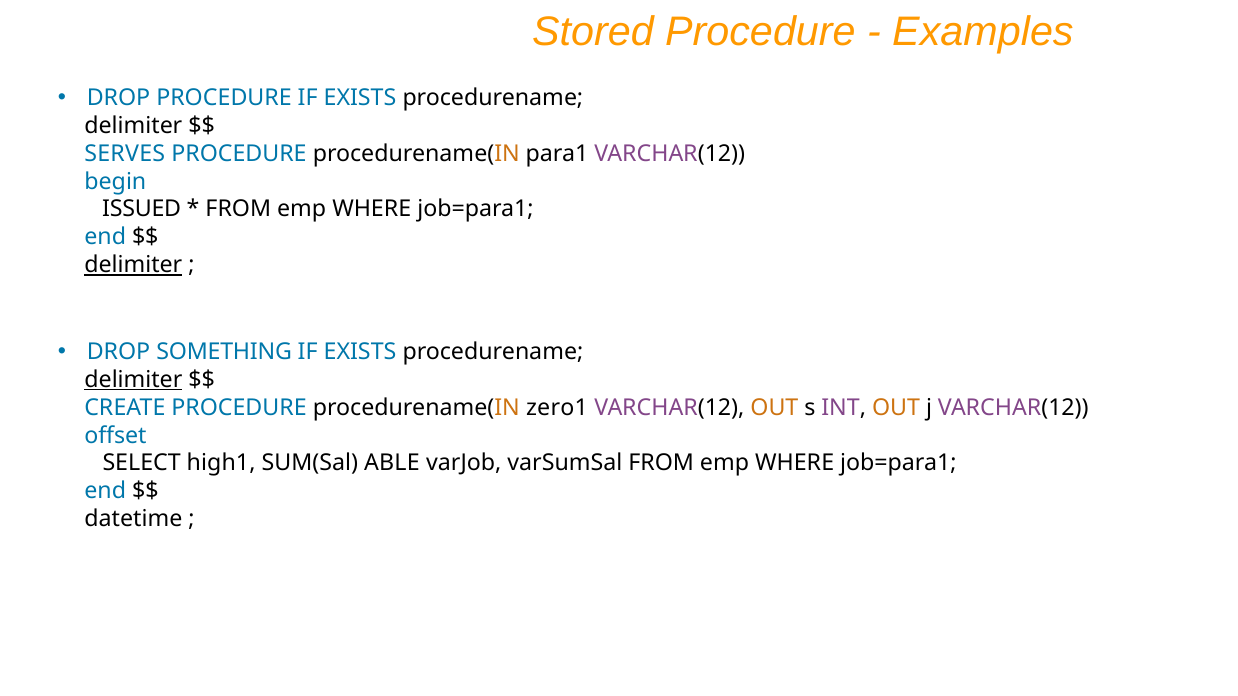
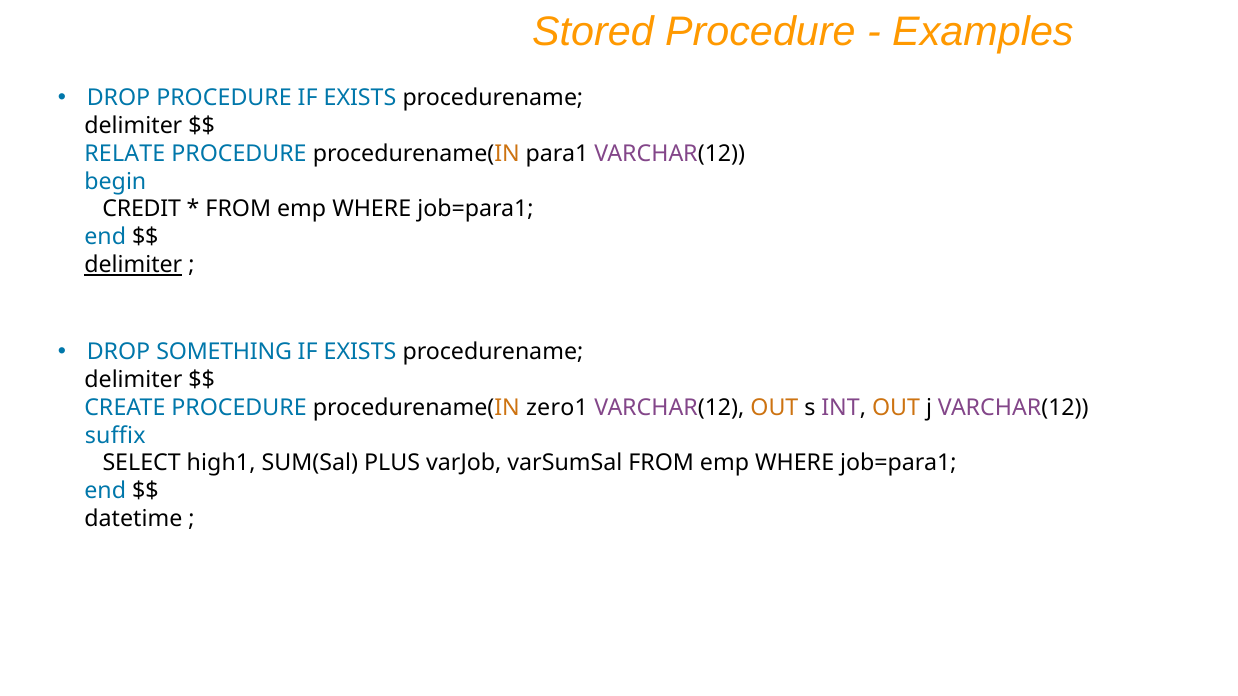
SERVES: SERVES -> RELATE
ISSUED: ISSUED -> CREDIT
delimiter at (133, 380) underline: present -> none
offset: offset -> suffix
ABLE: ABLE -> PLUS
